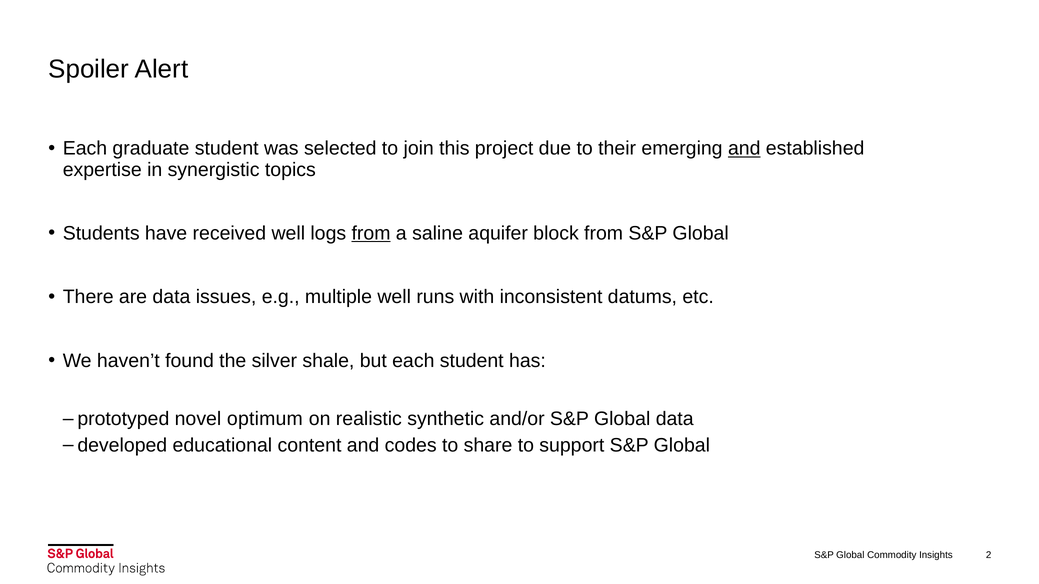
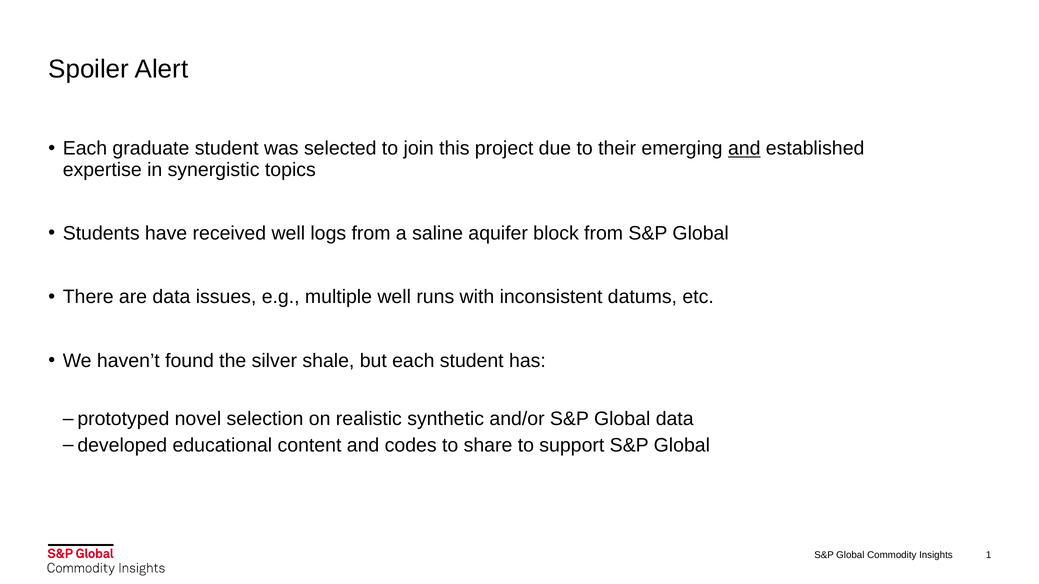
from at (371, 233) underline: present -> none
optimum: optimum -> selection
2: 2 -> 1
